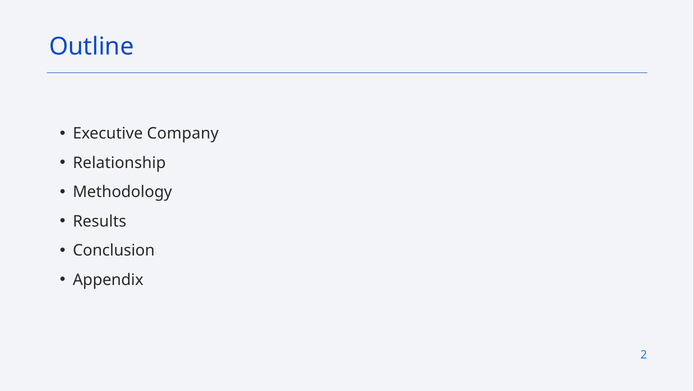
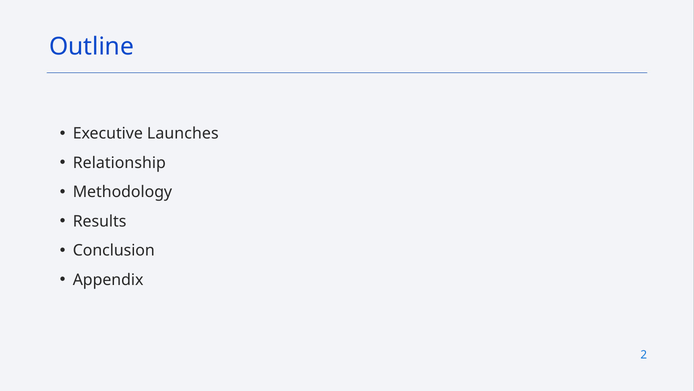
Company: Company -> Launches
